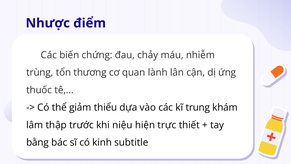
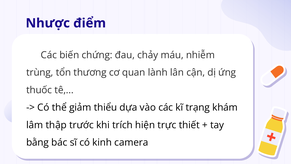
trung: trung -> trạng
niệu: niệu -> trích
subtitle: subtitle -> camera
